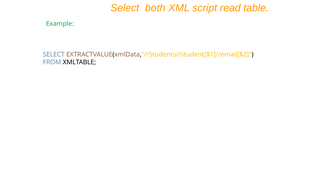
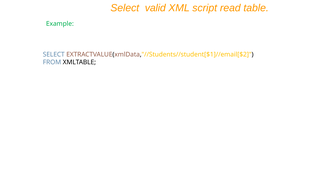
both: both -> valid
